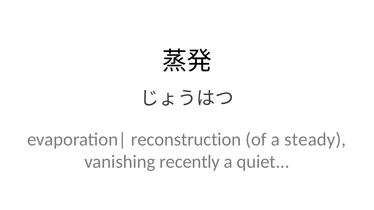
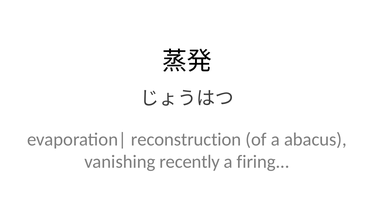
steady: steady -> abacus
quiet: quiet -> firing
